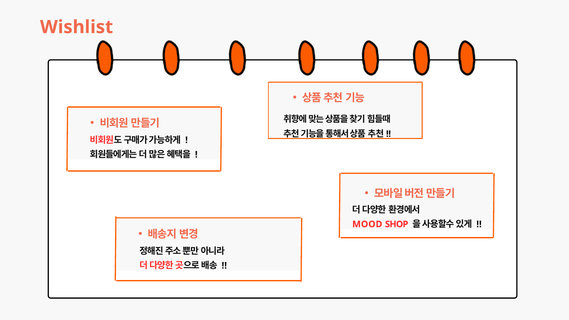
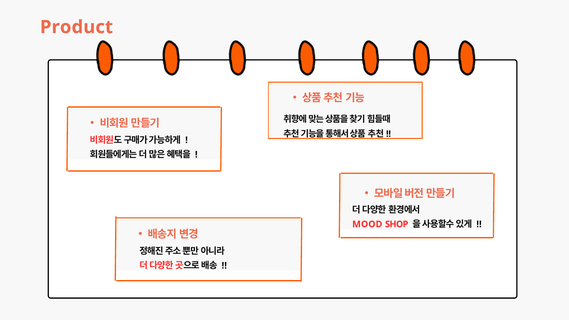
Wishlist: Wishlist -> Product
